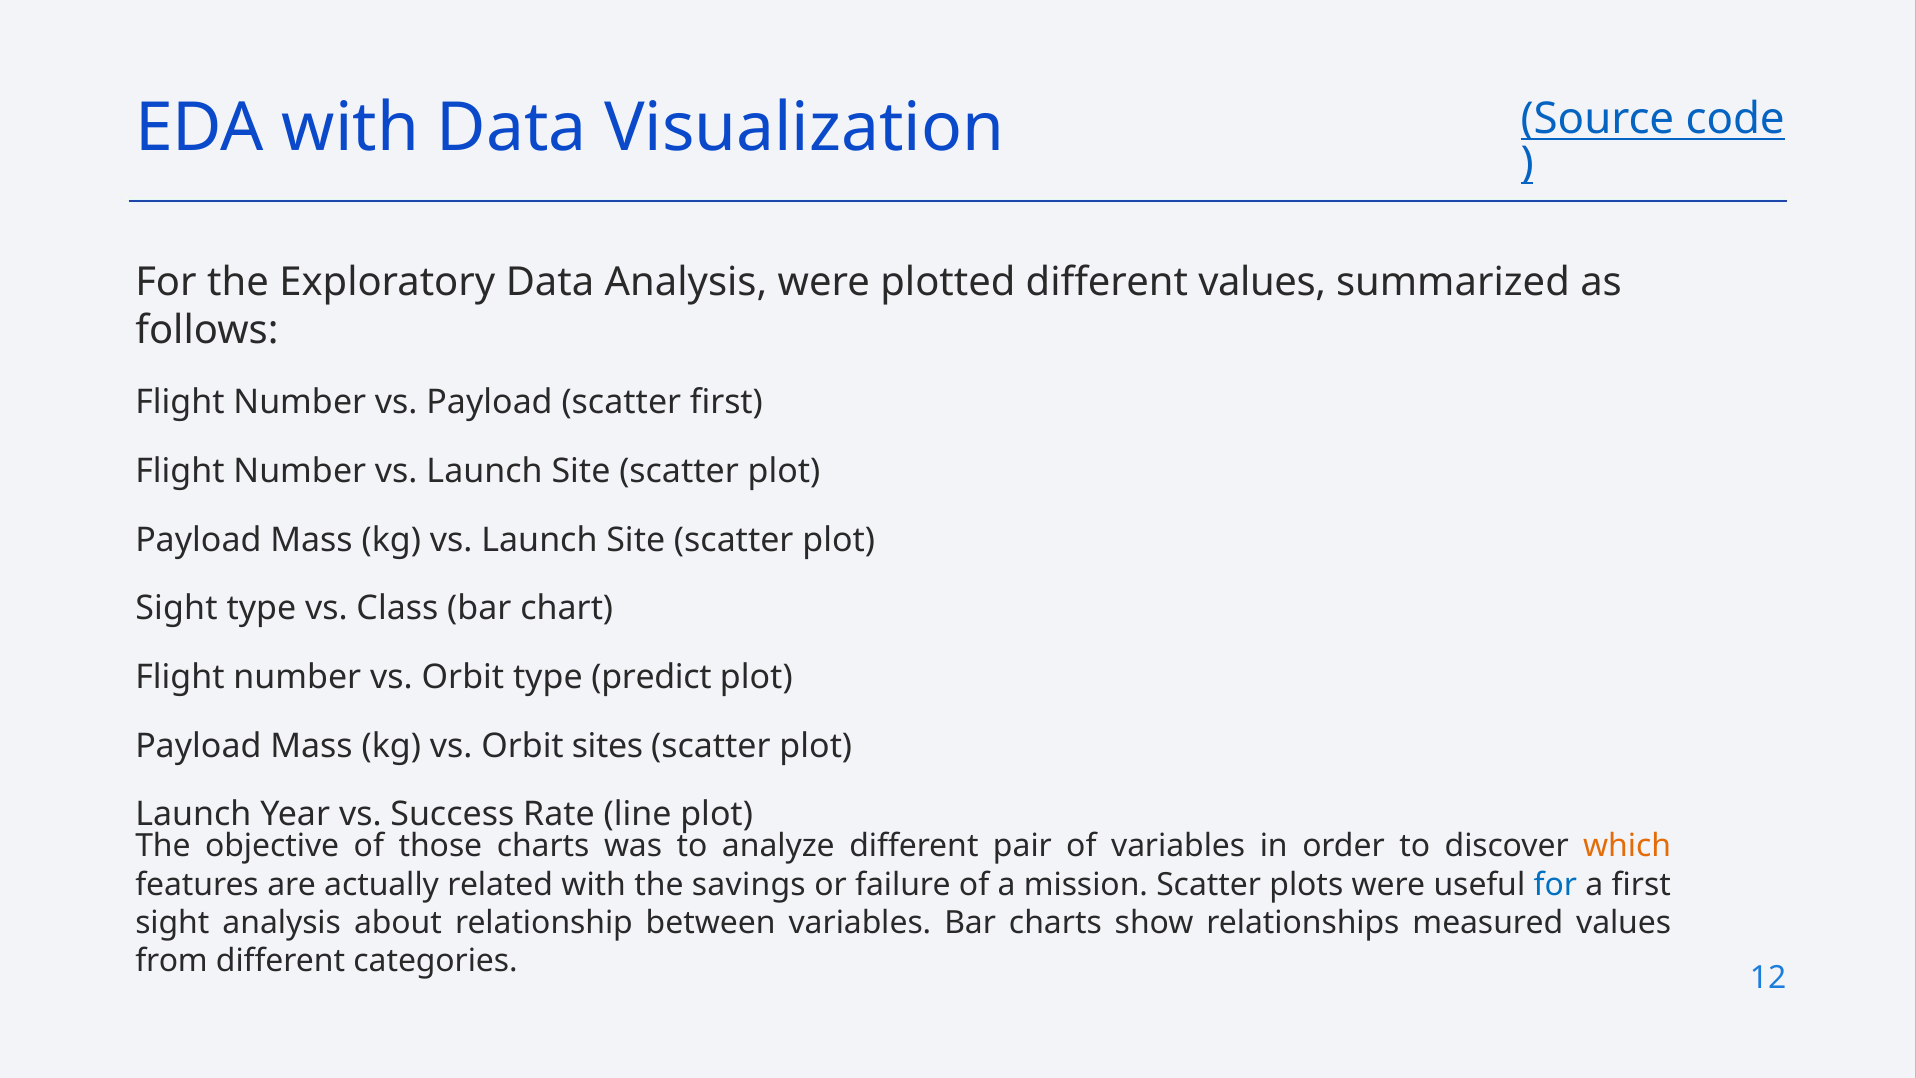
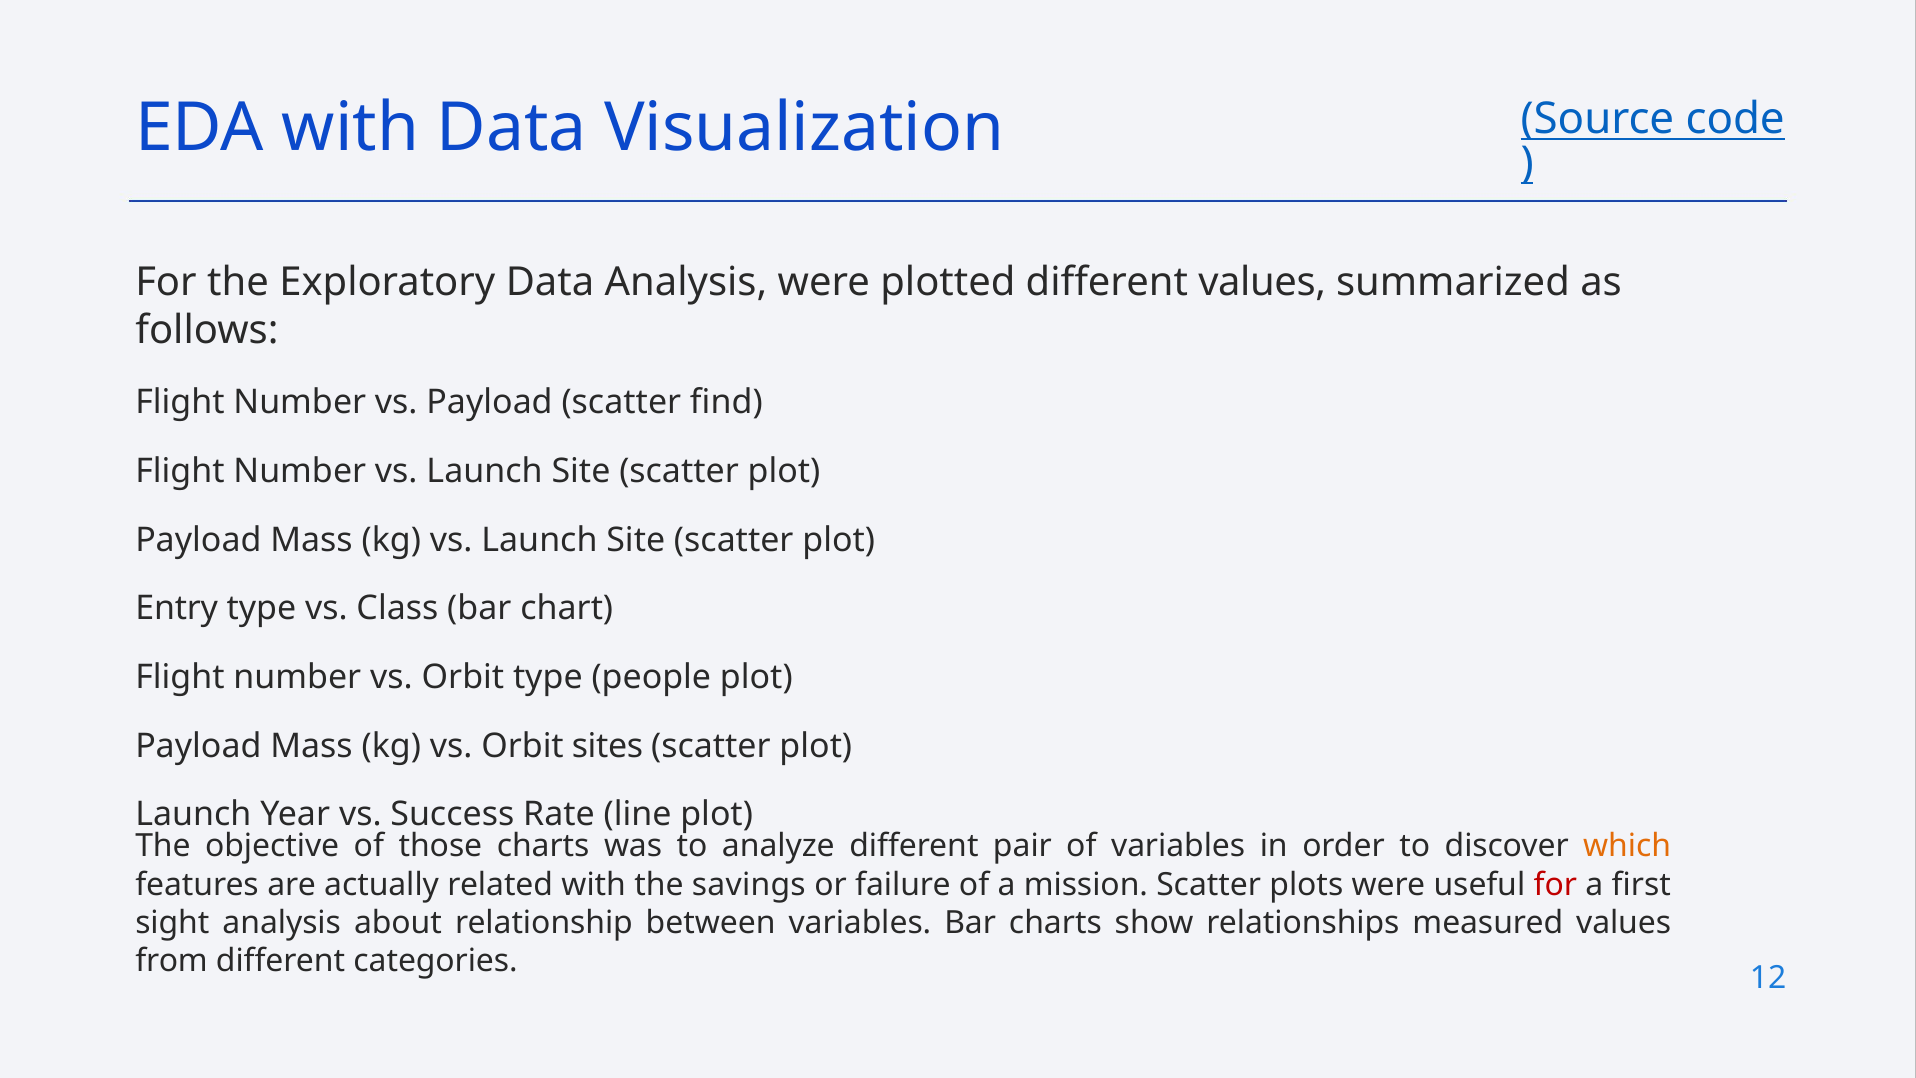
scatter first: first -> find
Sight at (176, 609): Sight -> Entry
predict: predict -> people
for at (1555, 884) colour: blue -> red
